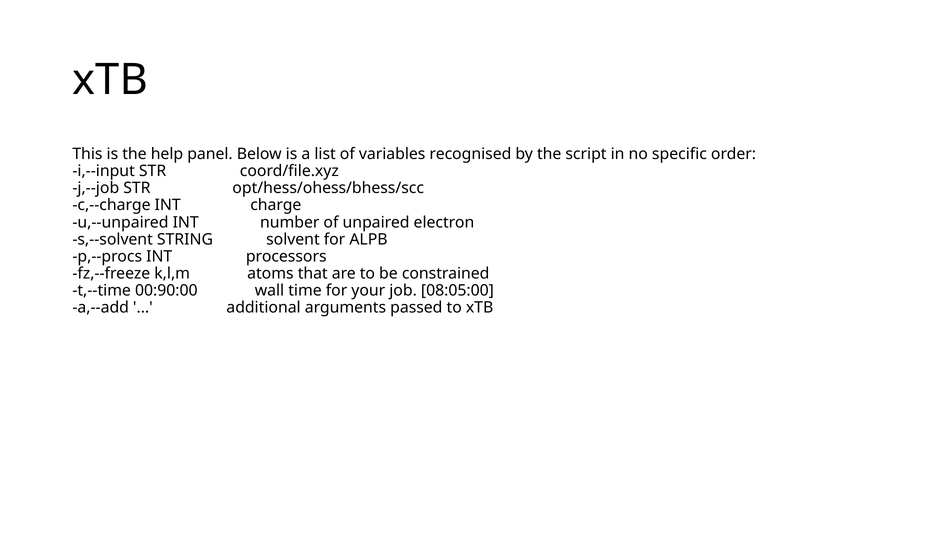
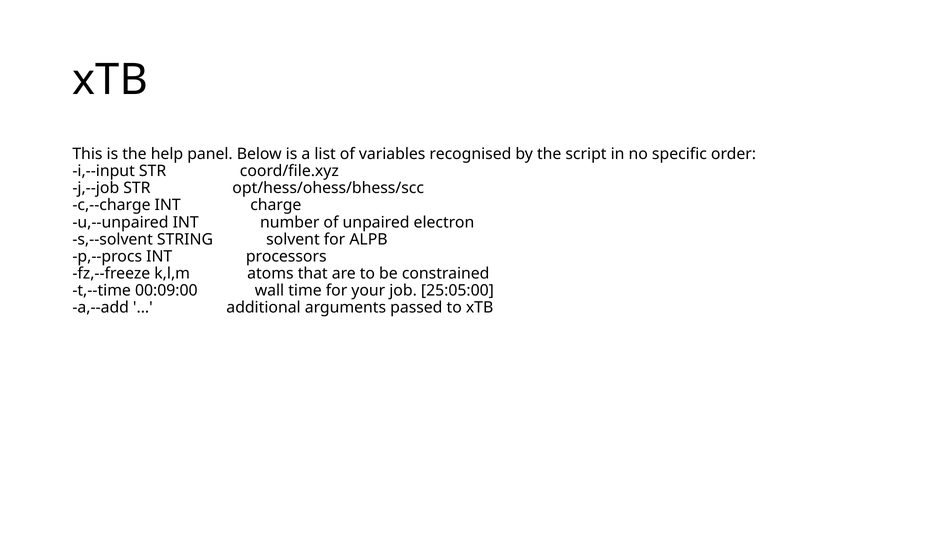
00:90:00: 00:90:00 -> 00:09:00
08:05:00: 08:05:00 -> 25:05:00
